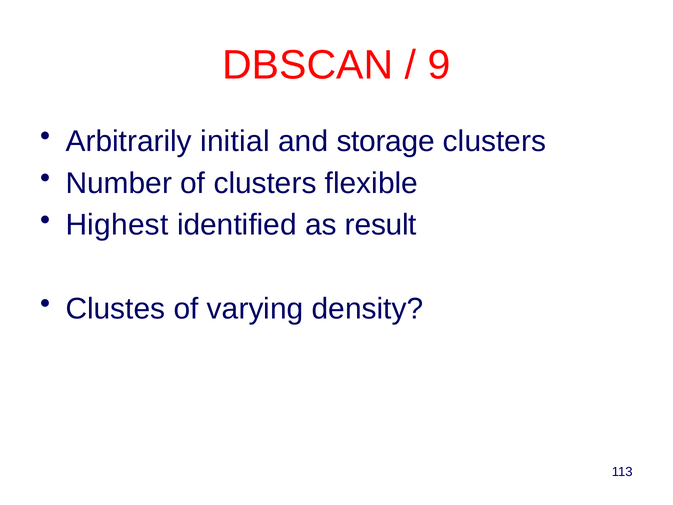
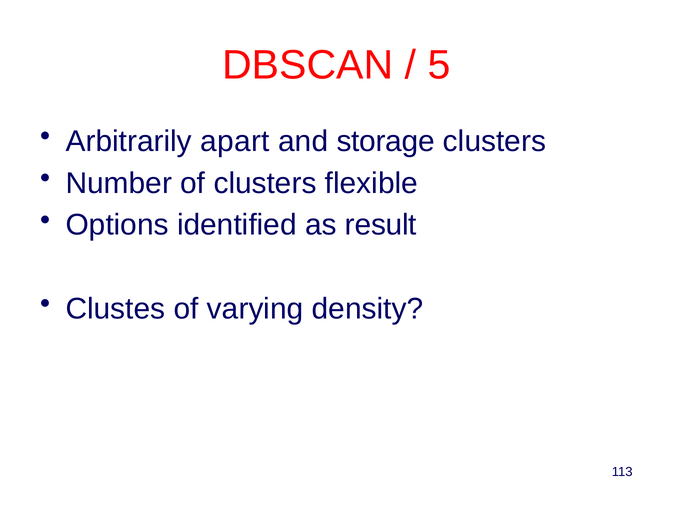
9: 9 -> 5
initial: initial -> apart
Highest: Highest -> Options
